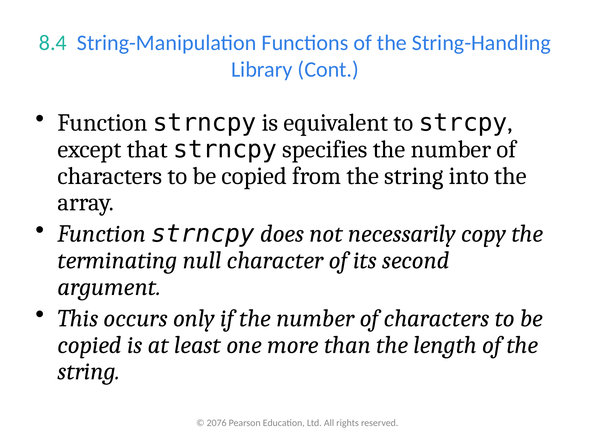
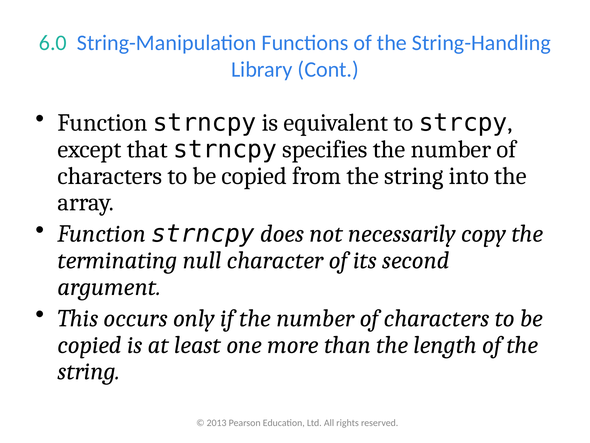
8.4: 8.4 -> 6.0
2076: 2076 -> 2013
